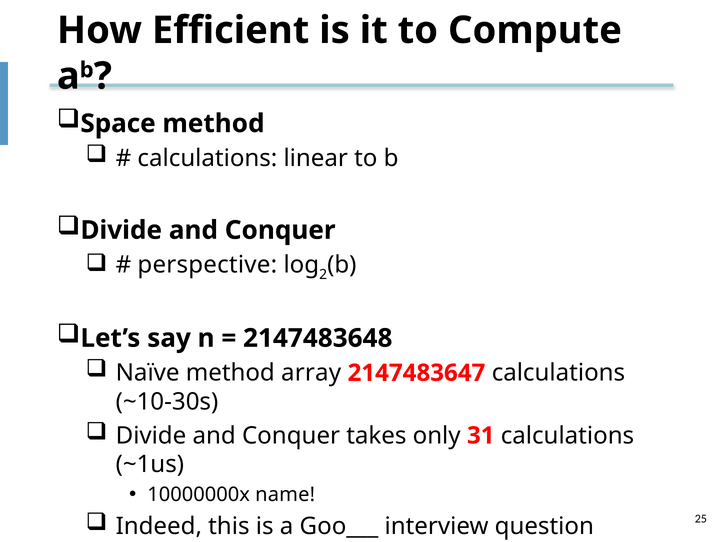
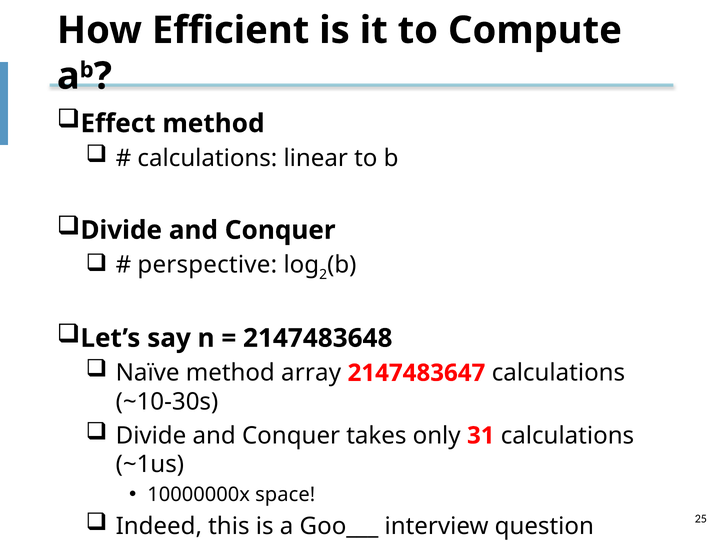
Space: Space -> Effect
name: name -> space
